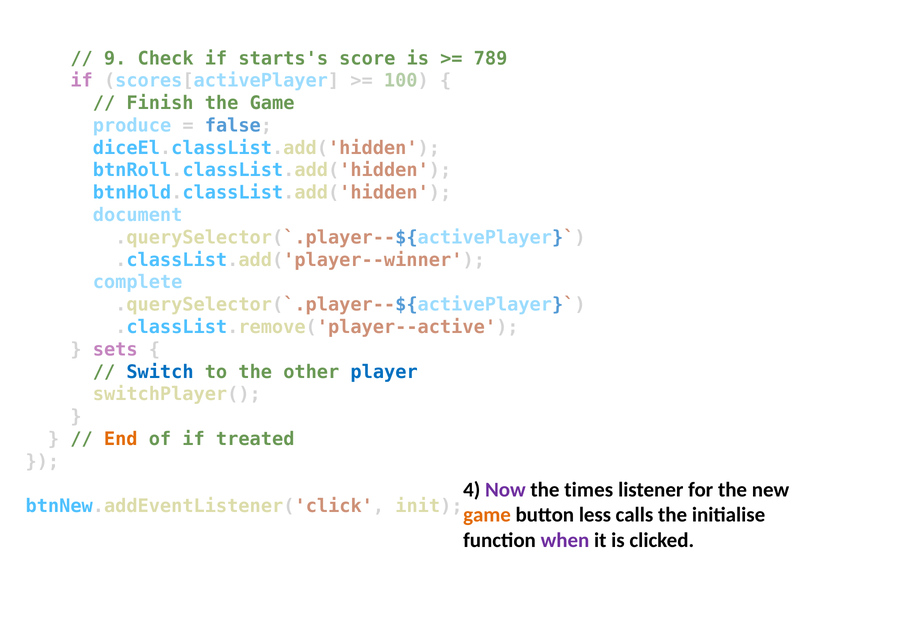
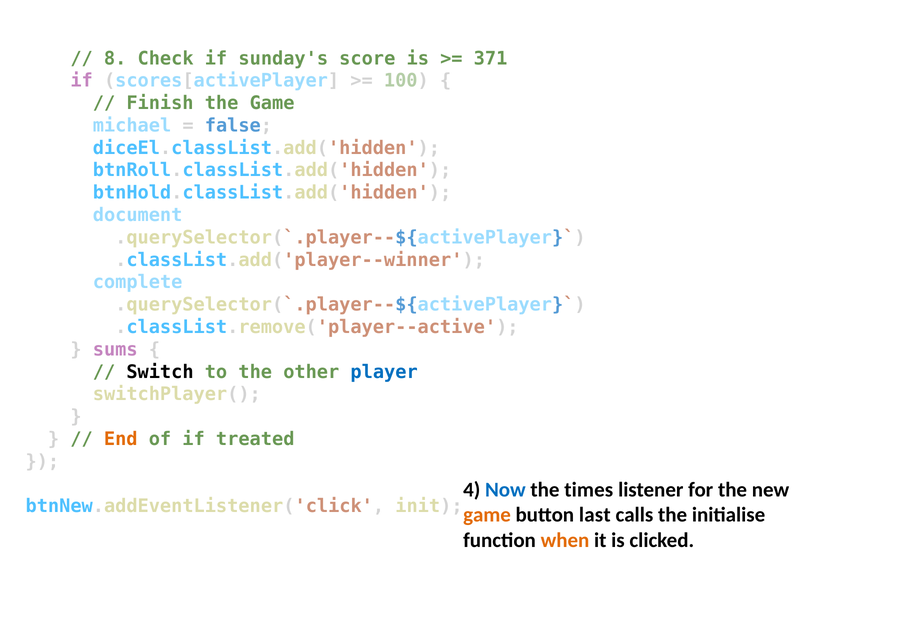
9: 9 -> 8
starts's: starts's -> sunday's
789: 789 -> 371
produce: produce -> michael
sets: sets -> sums
Switch colour: blue -> black
Now colour: purple -> blue
less: less -> last
when colour: purple -> orange
